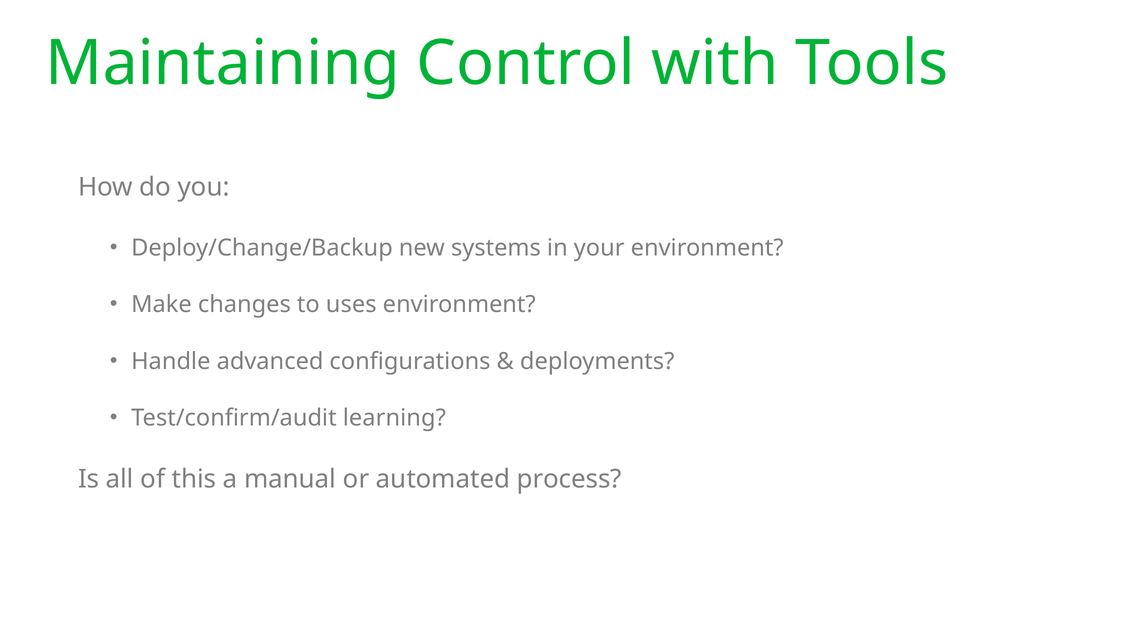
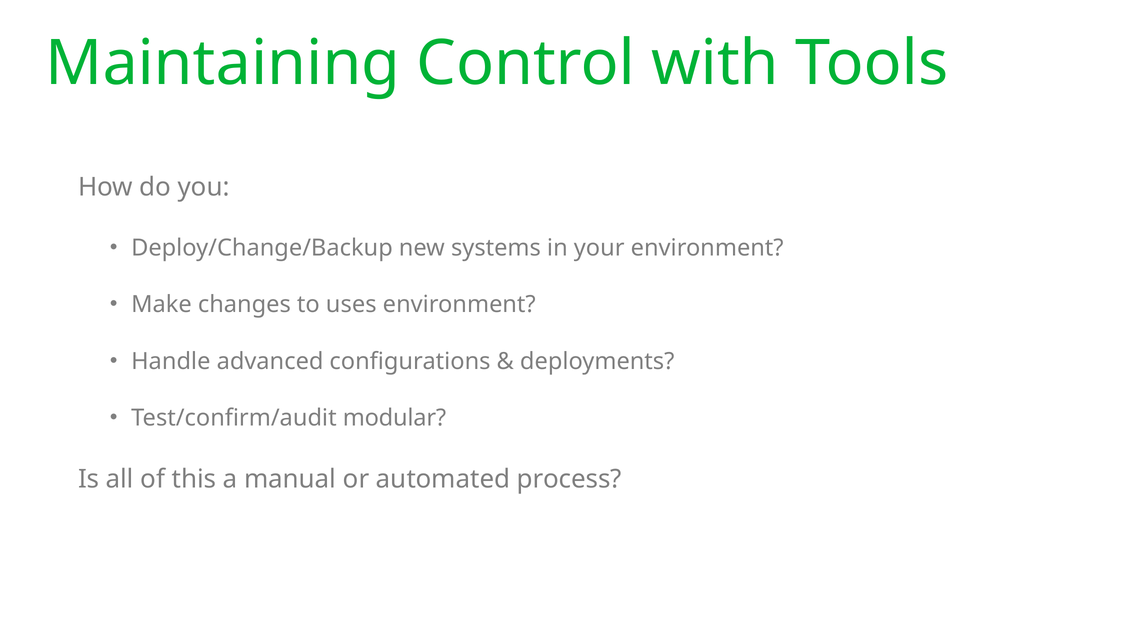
learning: learning -> modular
